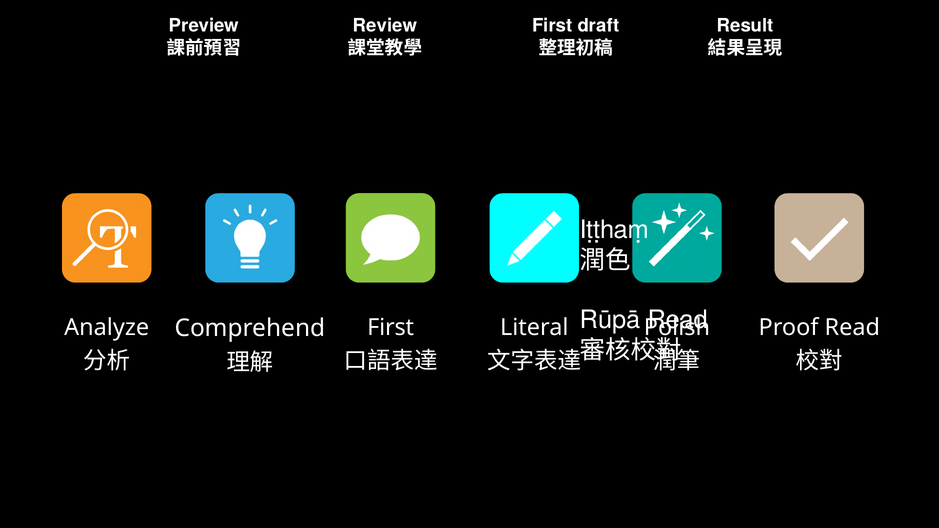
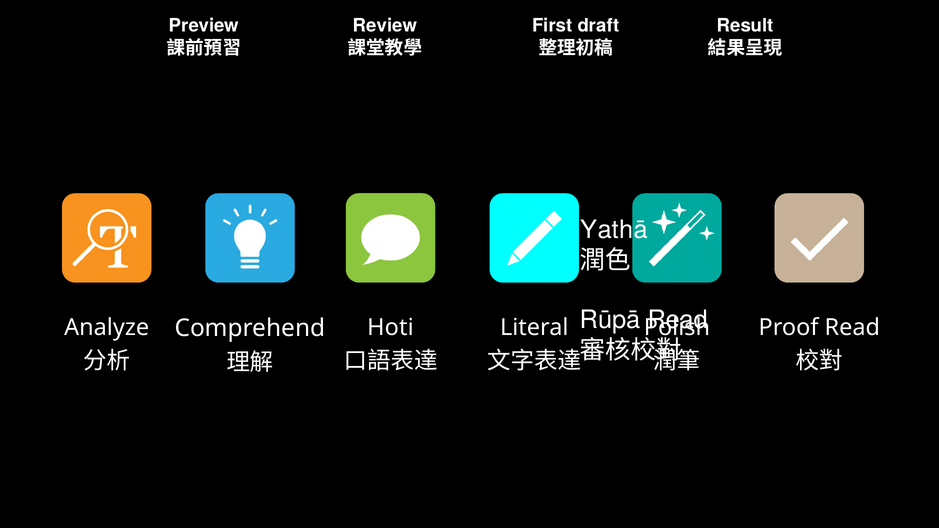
Iṭṭhaṃ: Iṭṭhaṃ -> Yathā
First at (391, 328): First -> Hoti
